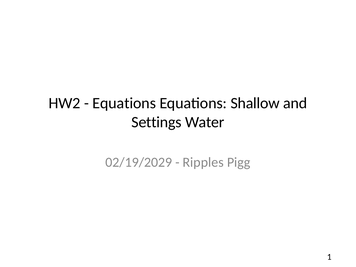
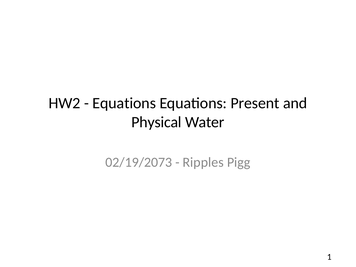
Shallow: Shallow -> Present
Settings: Settings -> Physical
02/19/2029: 02/19/2029 -> 02/19/2073
